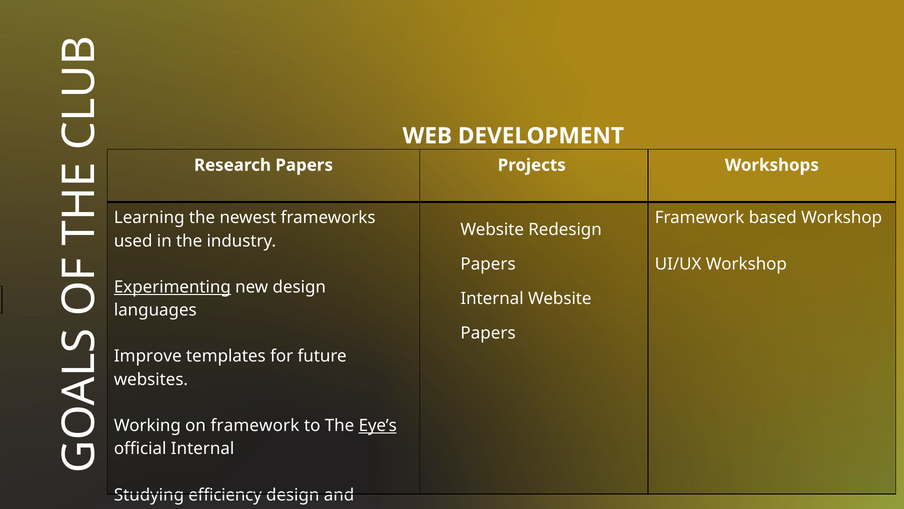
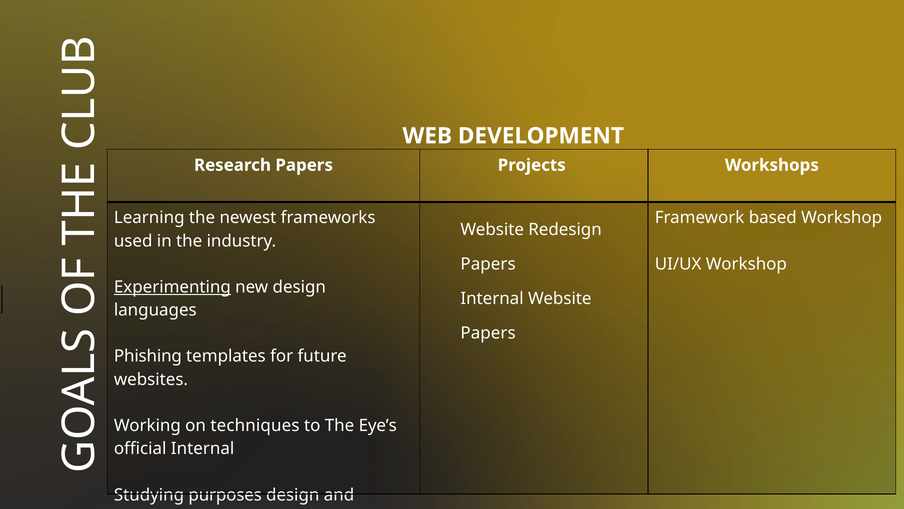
Improve: Improve -> Phishing
on framework: framework -> techniques
Eye’s underline: present -> none
efficiency: efficiency -> purposes
